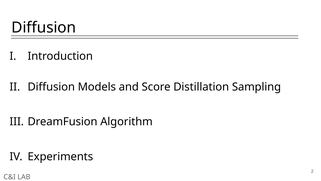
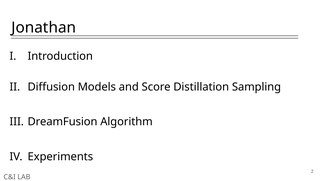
Diffusion at (44, 28): Diffusion -> Jonathan
